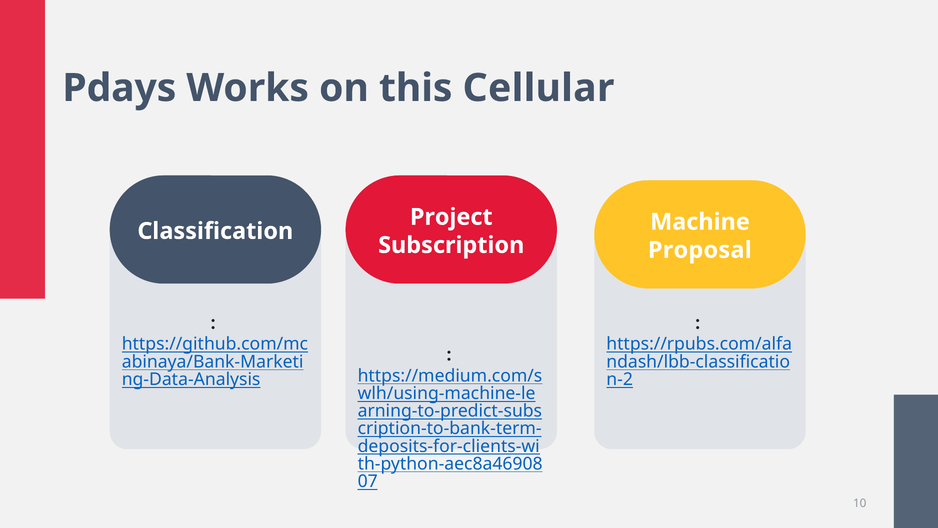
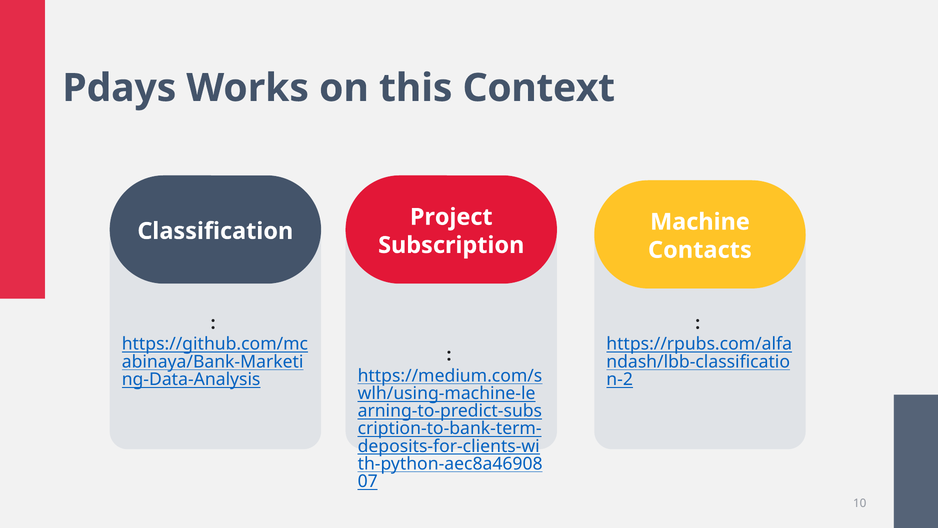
Cellular: Cellular -> Context
Proposal: Proposal -> Contacts
